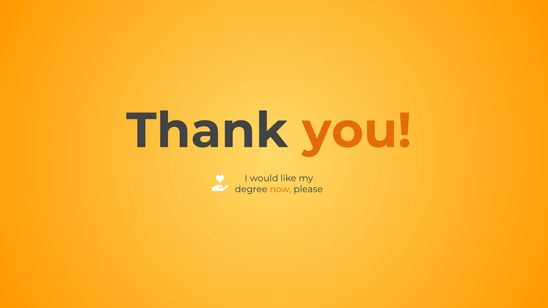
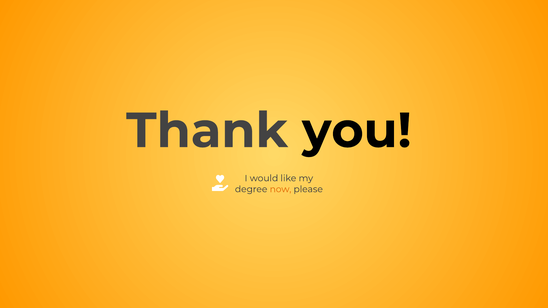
you colour: orange -> black
